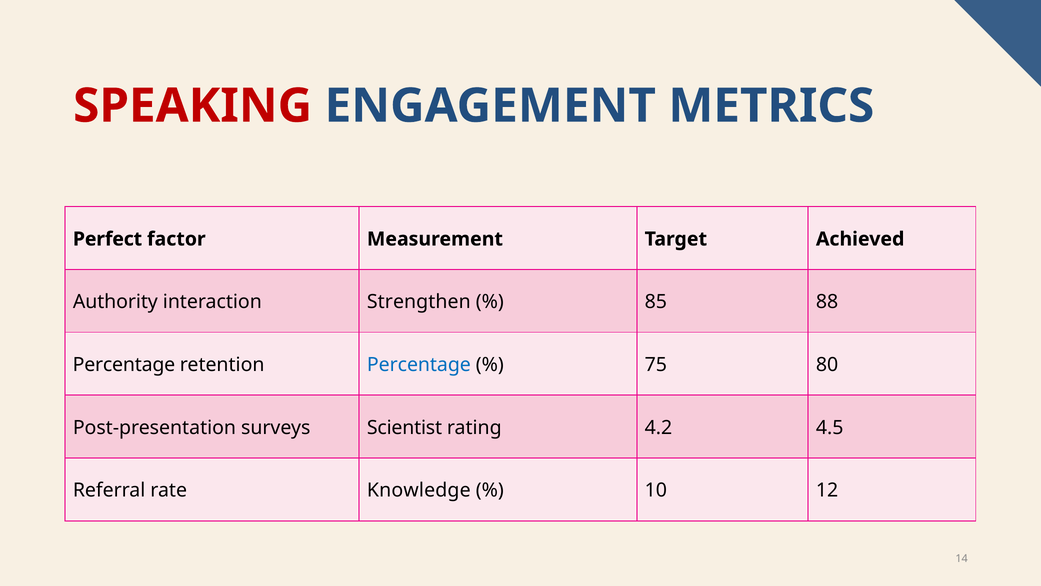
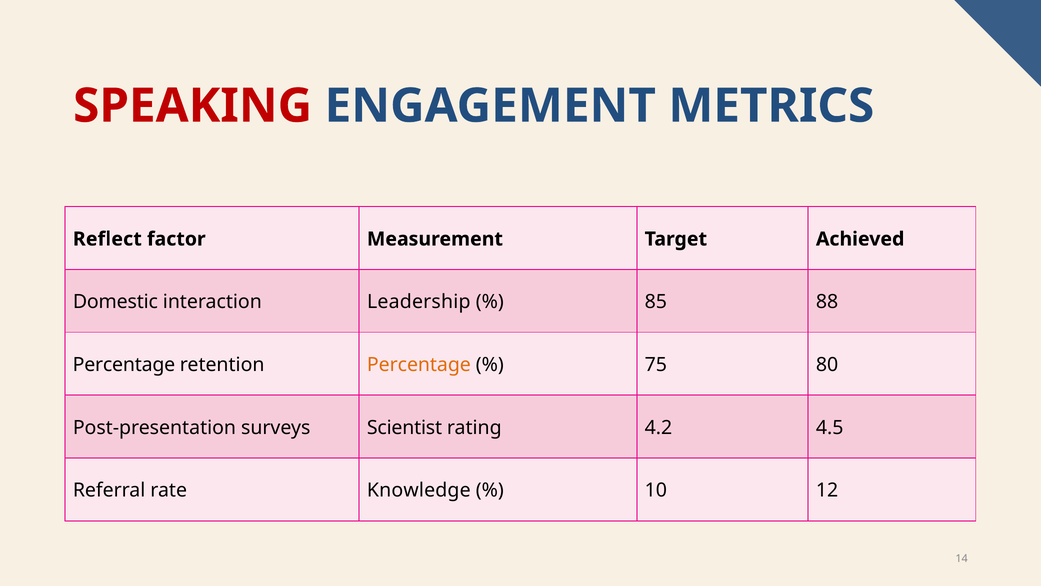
Perfect: Perfect -> Reflect
Authority: Authority -> Domestic
Strengthen: Strengthen -> Leadership
Percentage at (419, 365) colour: blue -> orange
